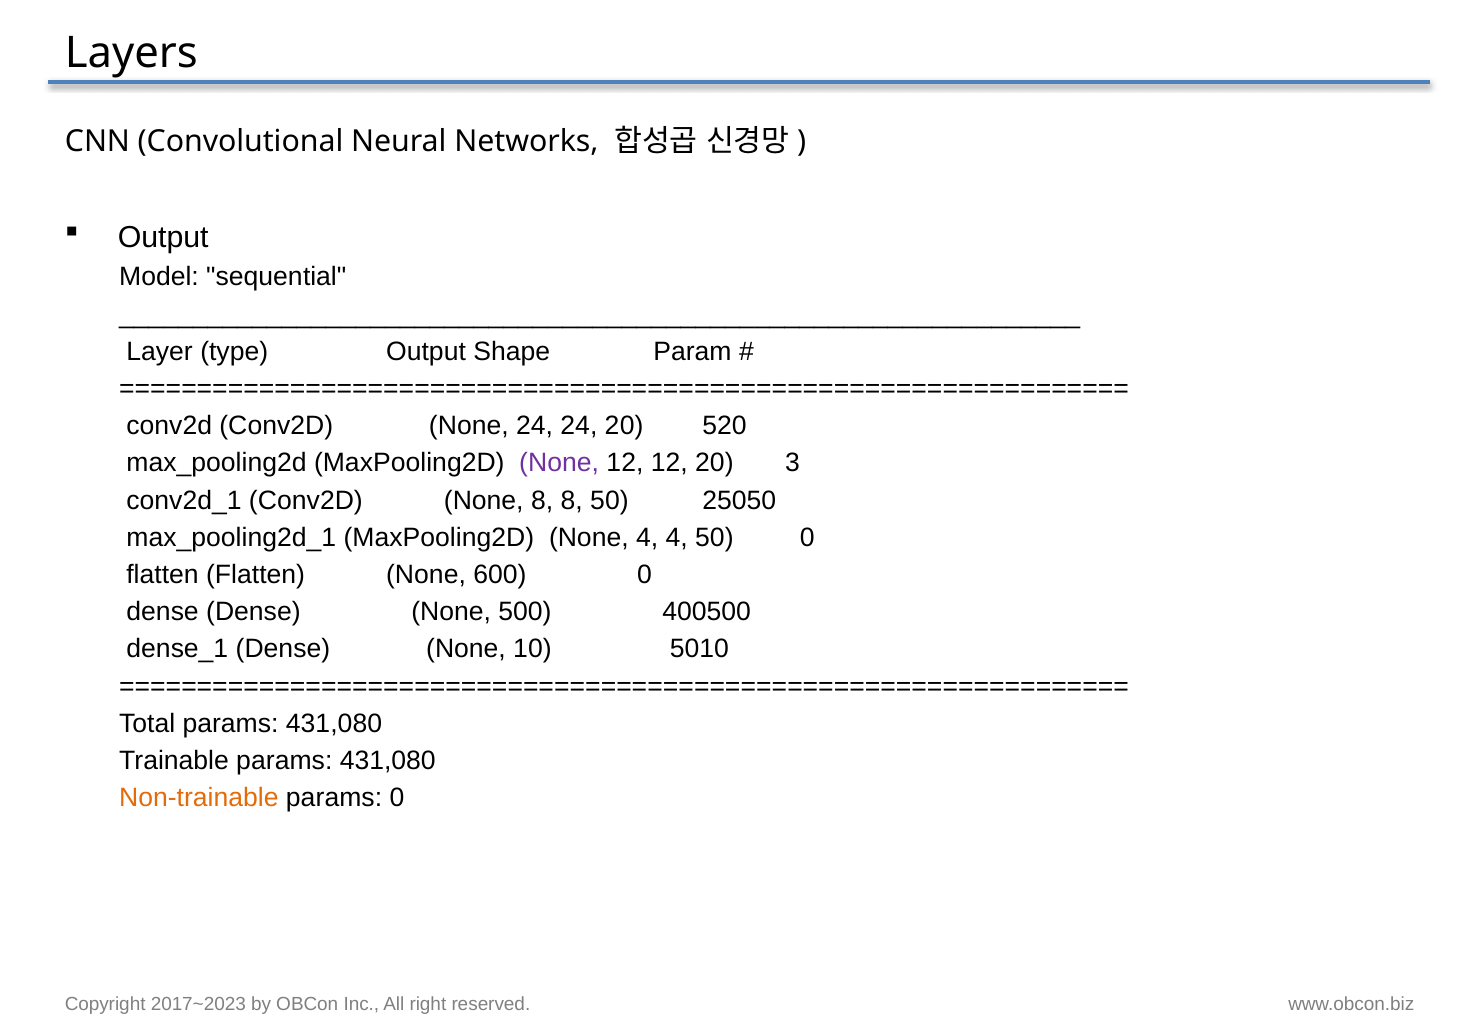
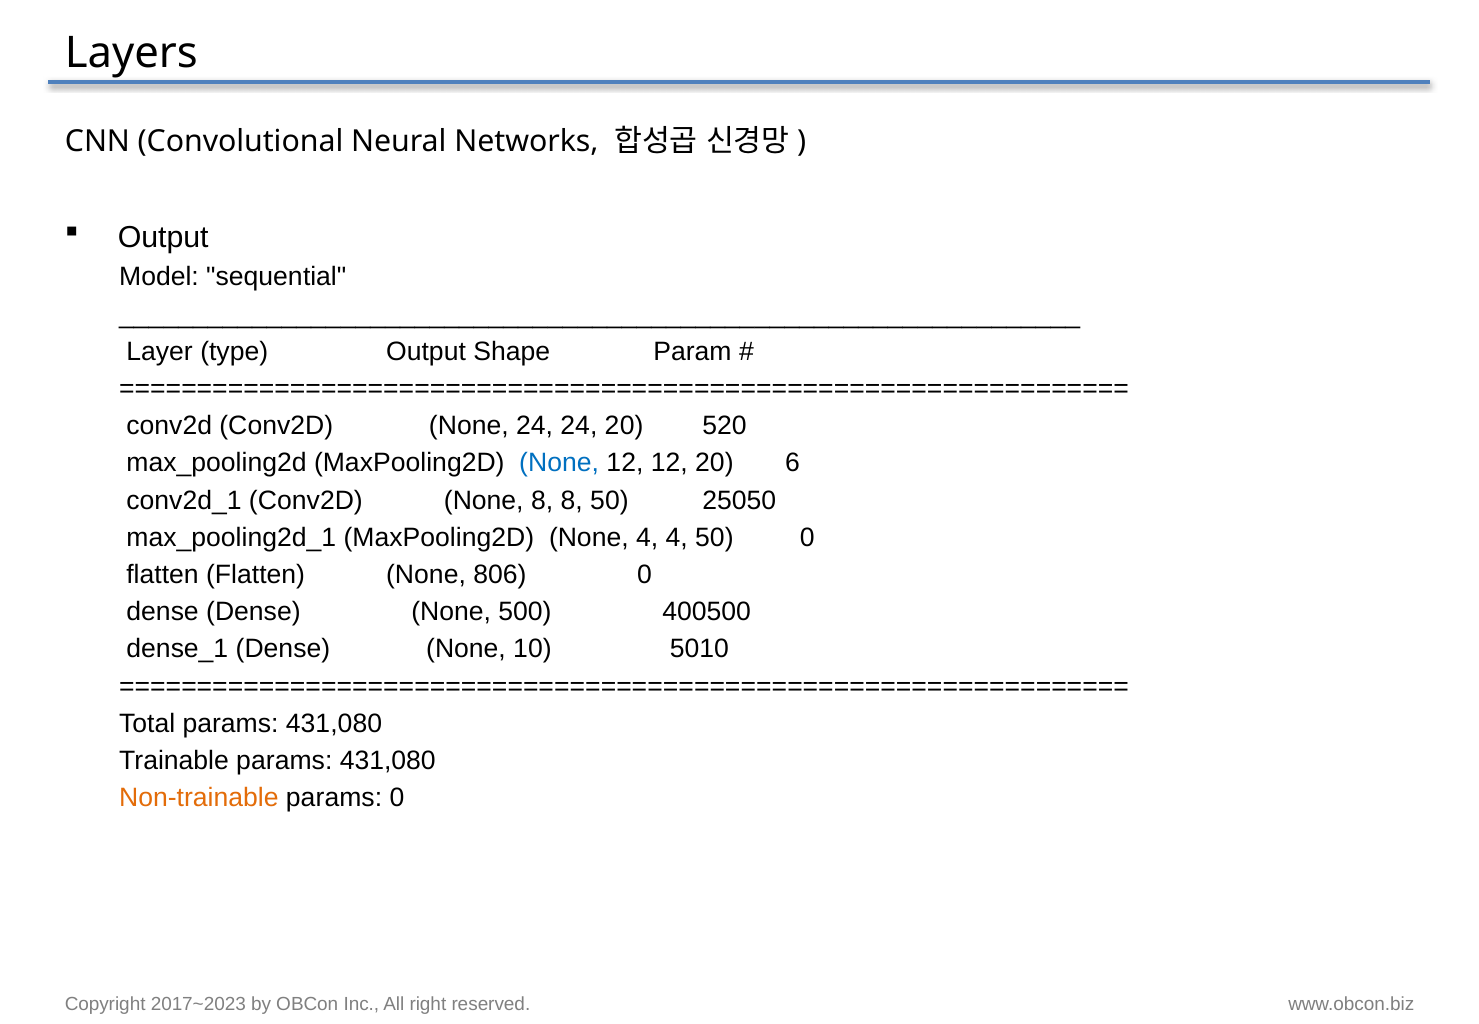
None at (559, 463) colour: purple -> blue
3: 3 -> 6
600: 600 -> 806
